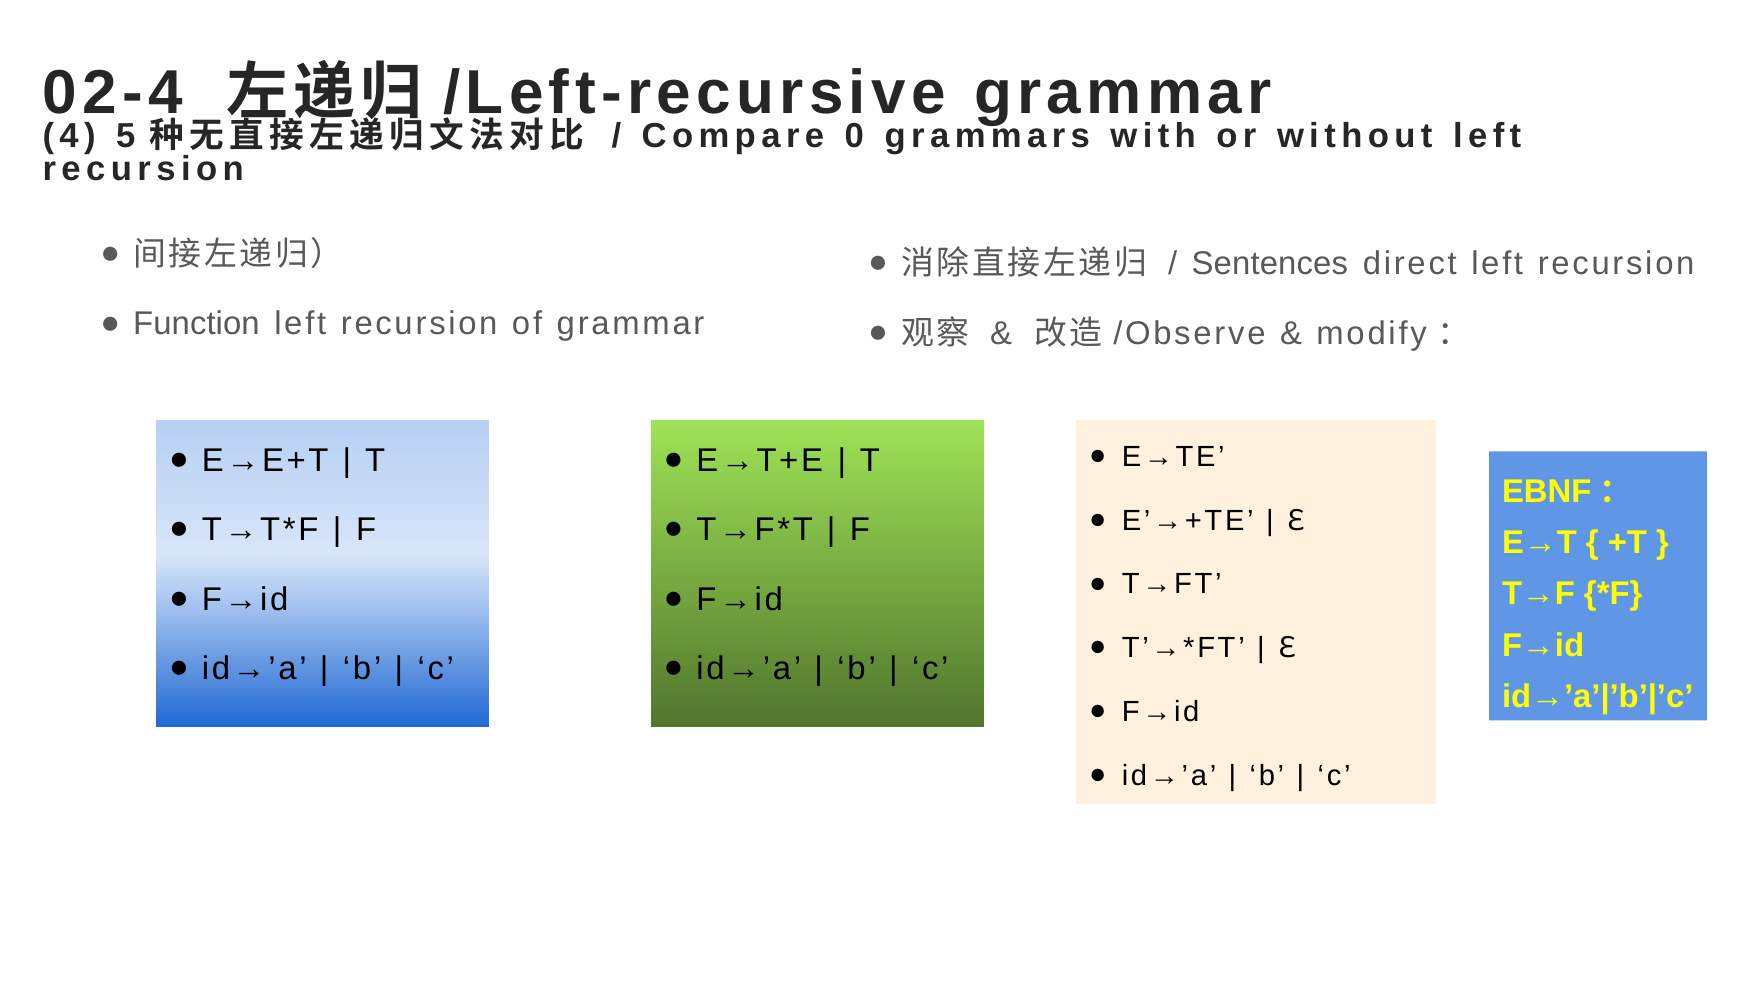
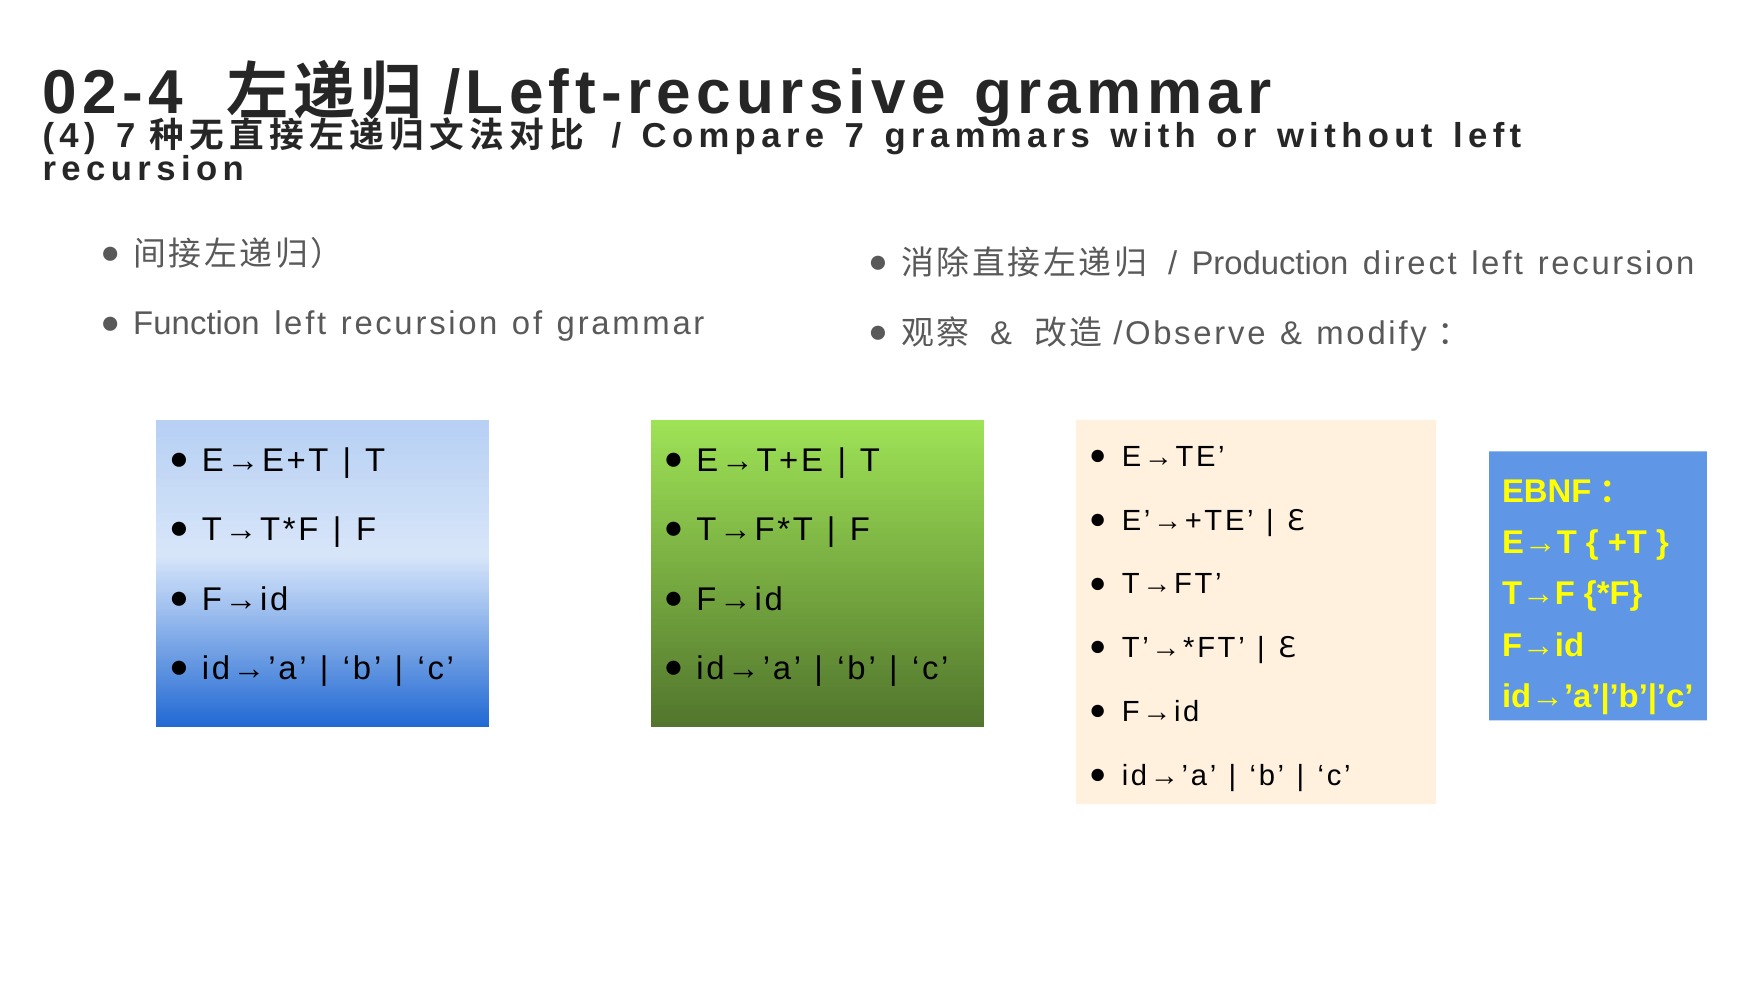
4 5: 5 -> 7
Compare 0: 0 -> 7
Sentences: Sentences -> Production
